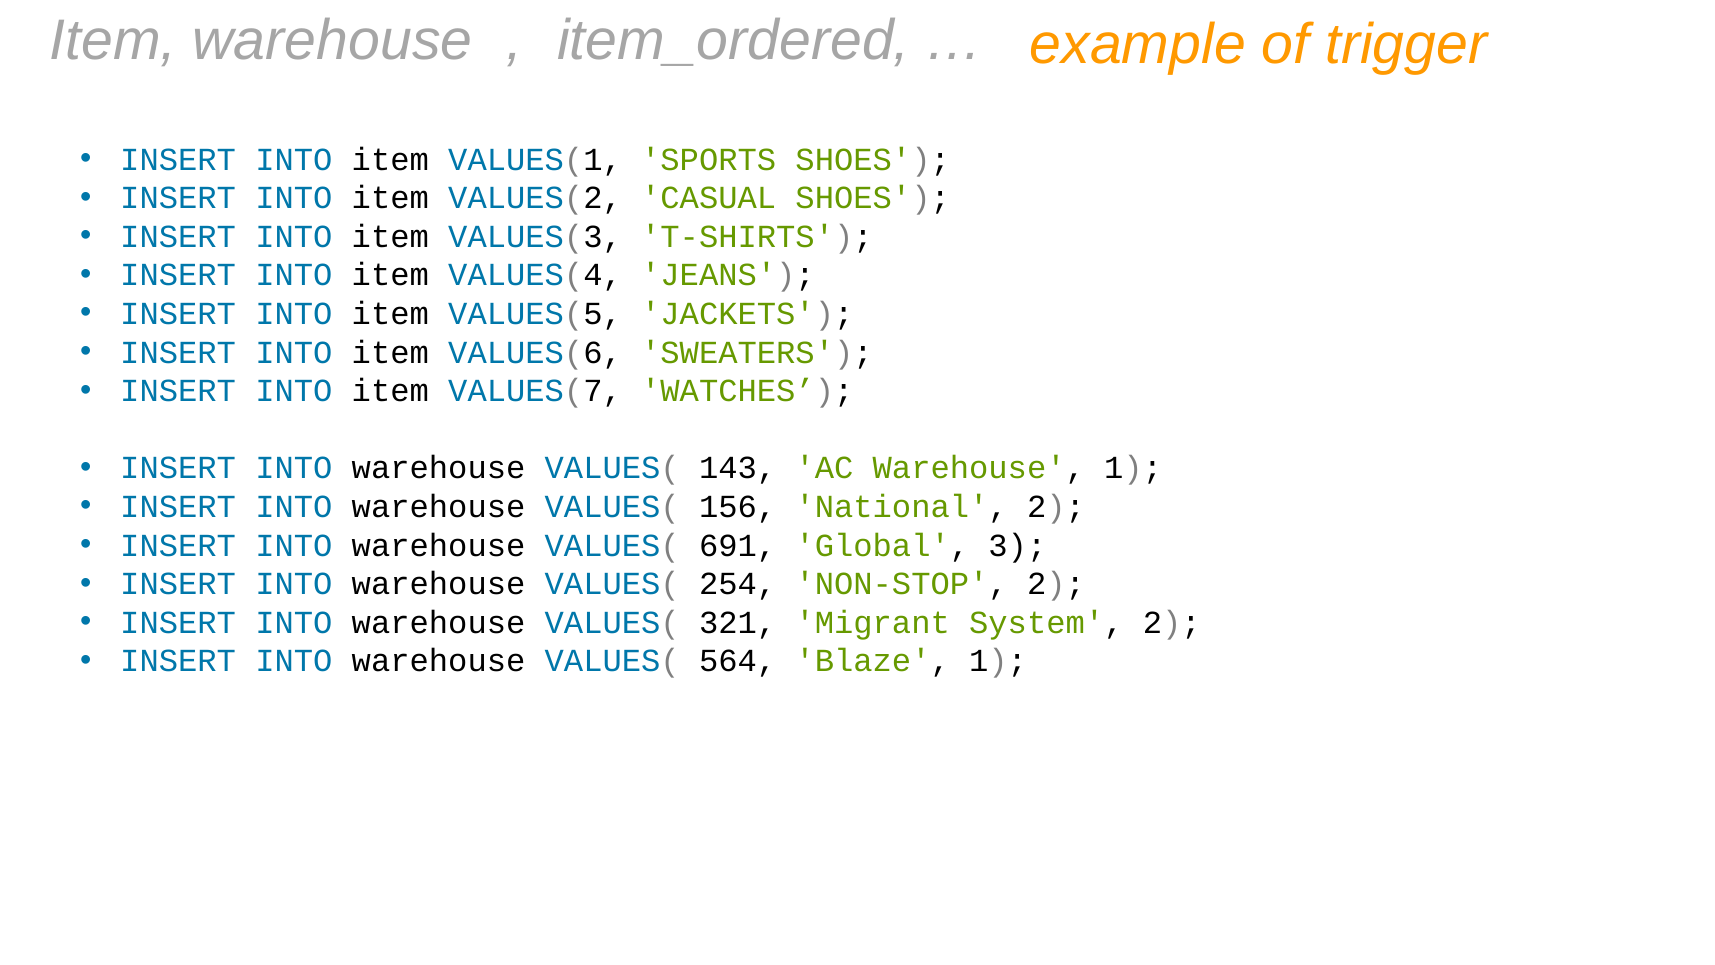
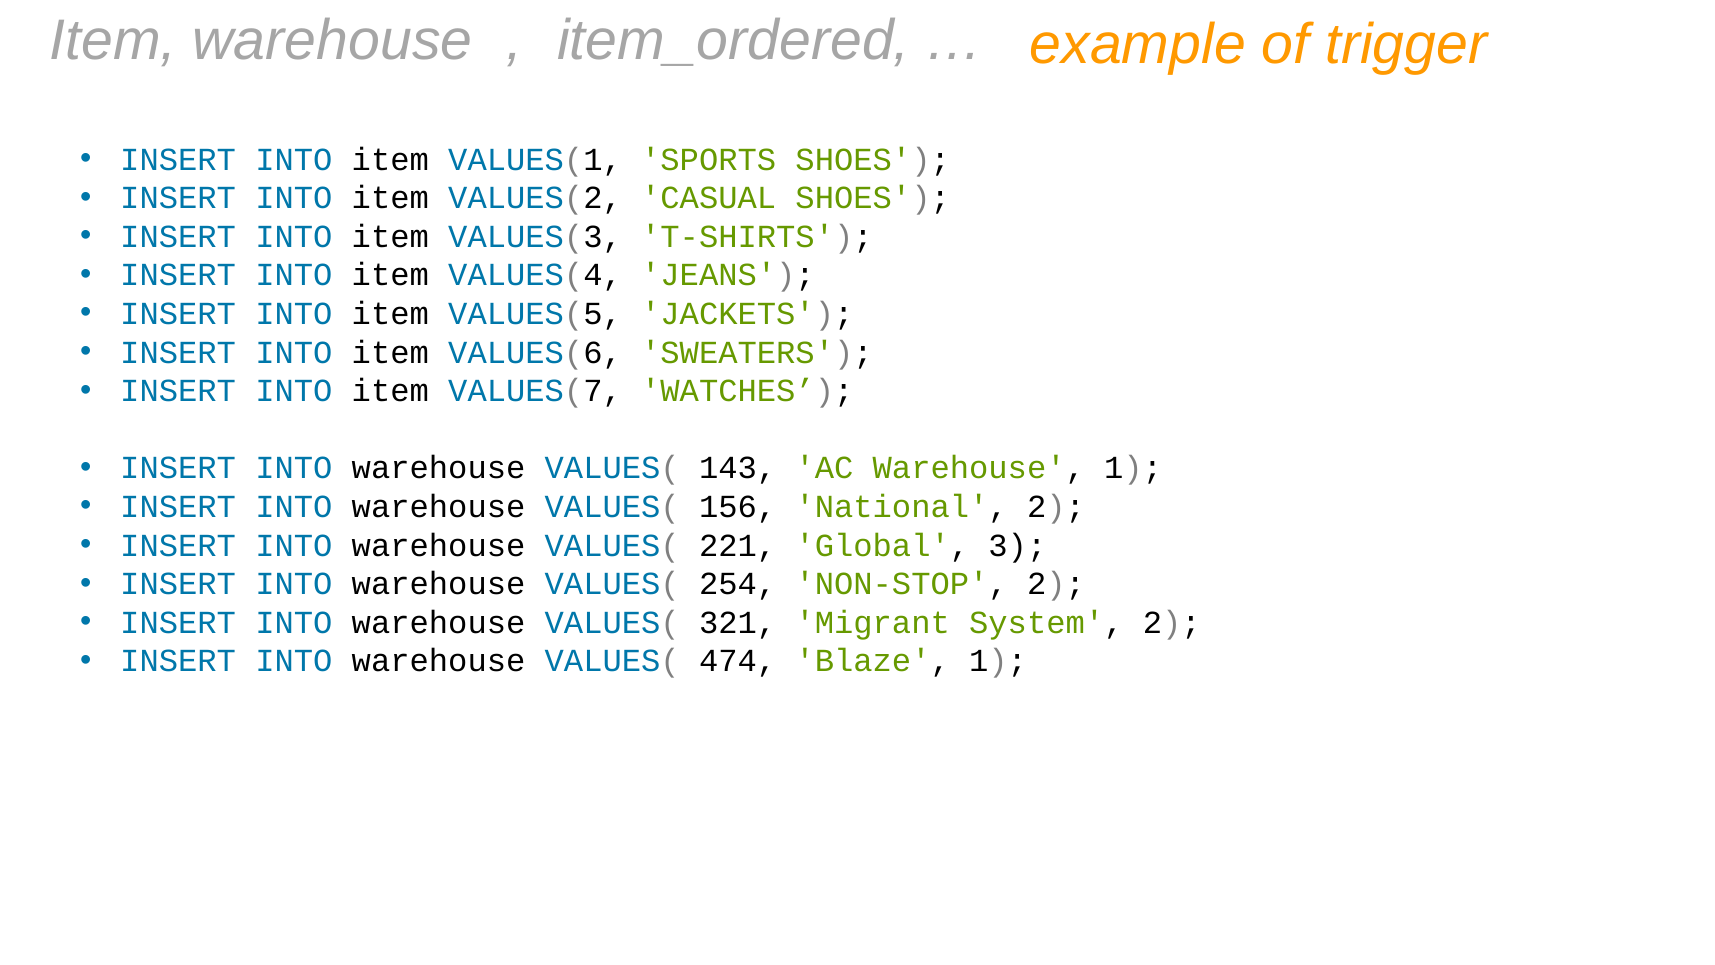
691: 691 -> 221
564: 564 -> 474
